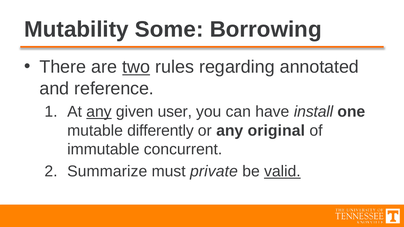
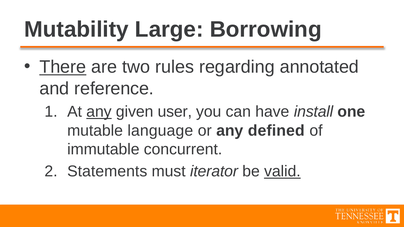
Some: Some -> Large
There underline: none -> present
two underline: present -> none
differently: differently -> language
original: original -> defined
Summarize: Summarize -> Statements
private: private -> iterator
